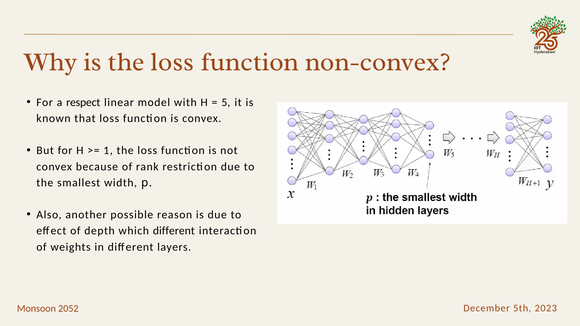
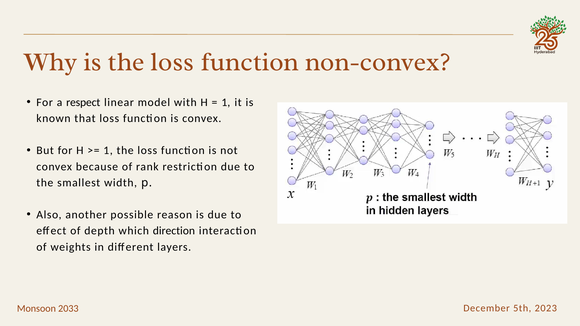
5 at (226, 102): 5 -> 1
which different: different -> direction
2052: 2052 -> 2033
